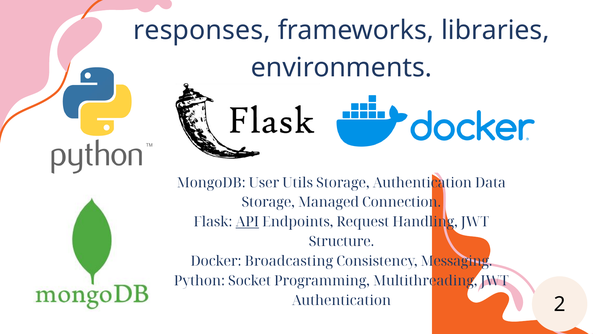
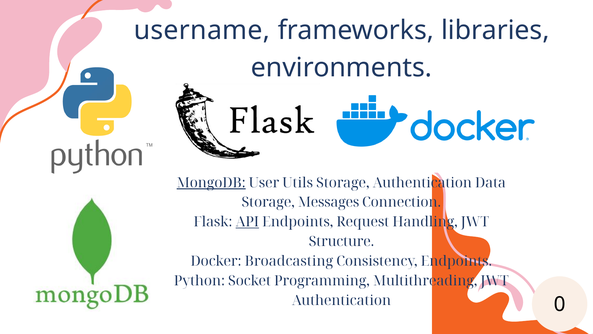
responses: responses -> username
MongoDB underline: none -> present
Managed: Managed -> Messages
Consistency Messaging: Messaging -> Endpoints
2: 2 -> 0
